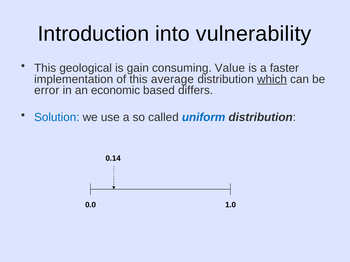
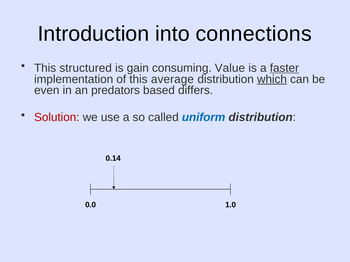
vulnerability: vulnerability -> connections
geological: geological -> structured
faster underline: none -> present
error: error -> even
economic: economic -> predators
Solution colour: blue -> red
